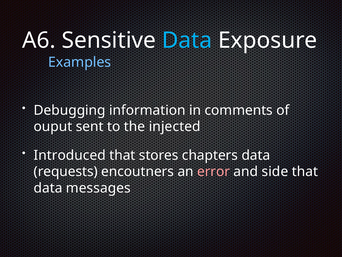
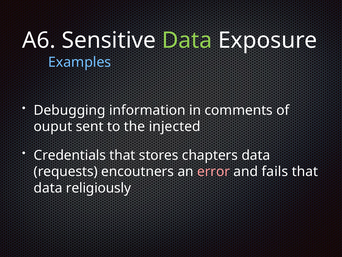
Data at (187, 40) colour: light blue -> light green
Introduced: Introduced -> Credentials
side: side -> fails
messages: messages -> religiously
